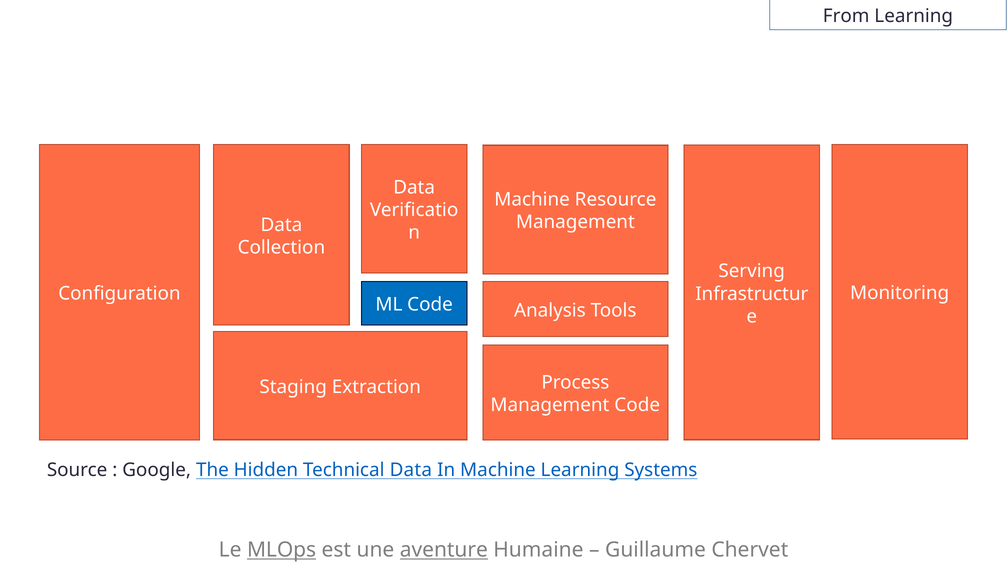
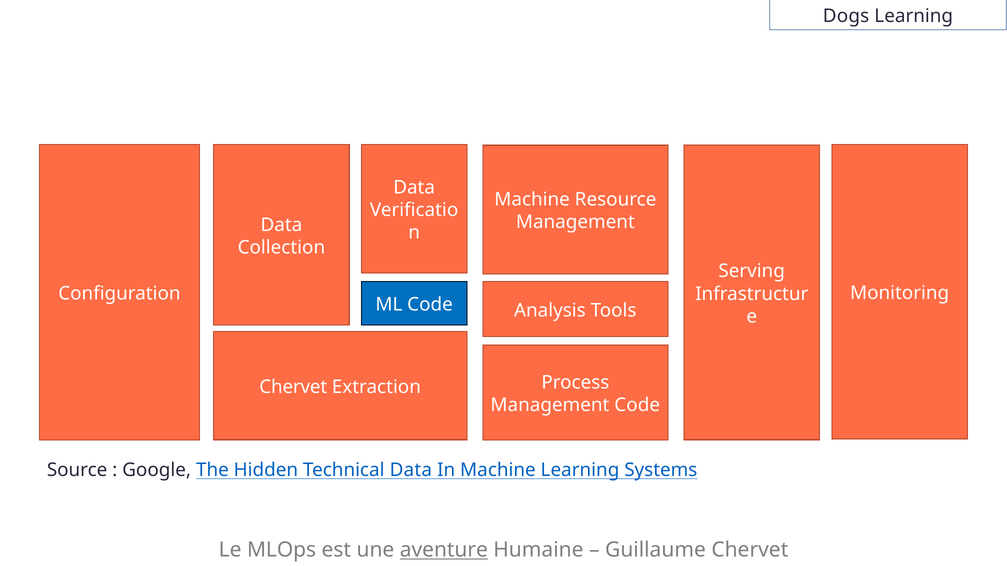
From: From -> Dogs
Staging at (293, 387): Staging -> Chervet
MLOps underline: present -> none
